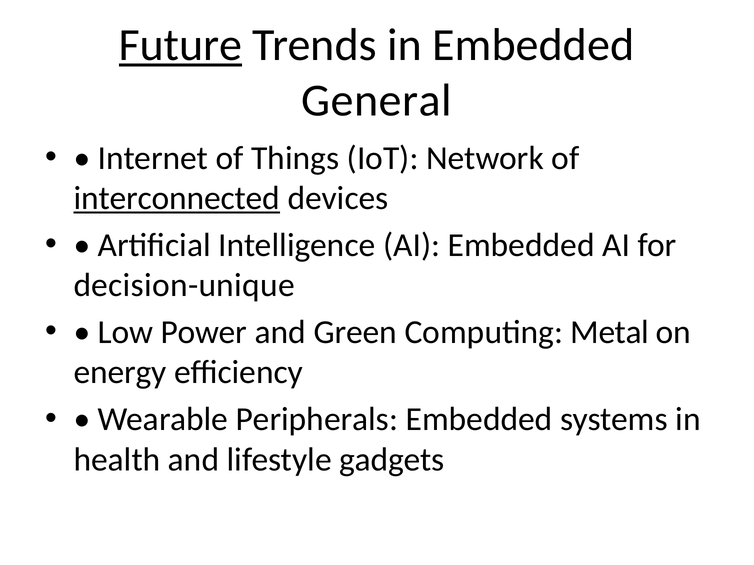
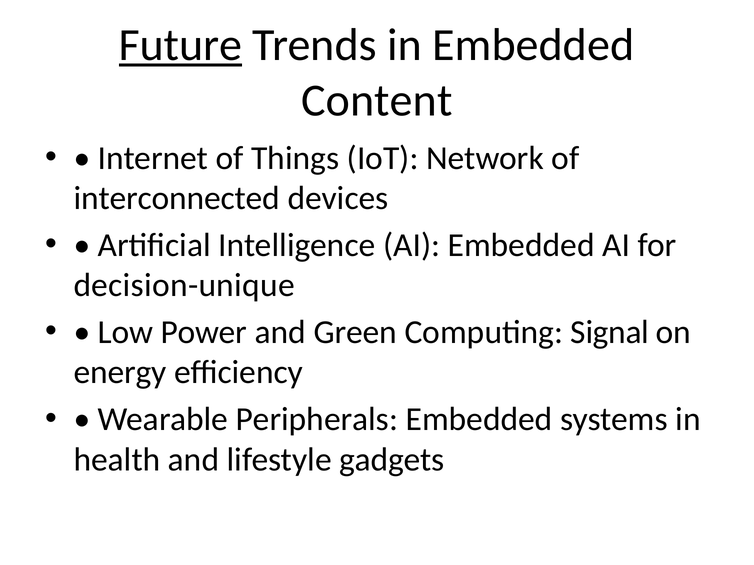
General: General -> Content
interconnected underline: present -> none
Metal: Metal -> Signal
